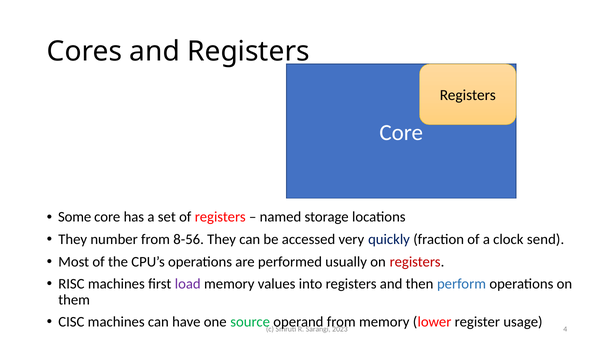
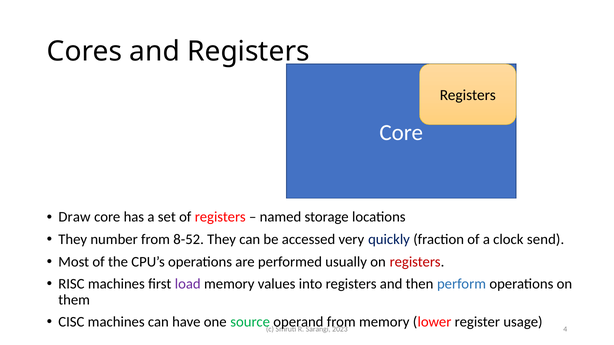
Some: Some -> Draw
8-56: 8-56 -> 8-52
